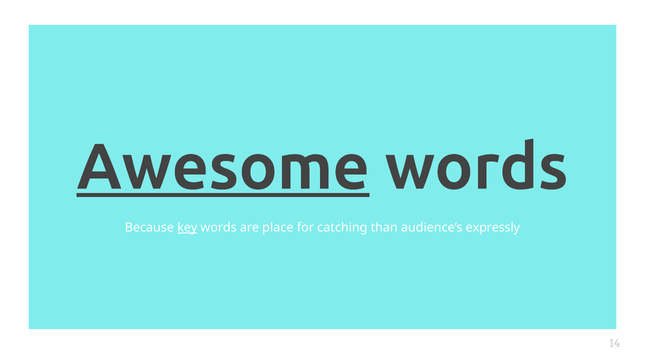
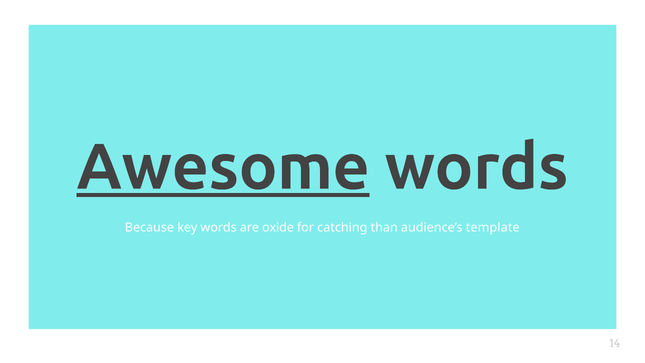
key underline: present -> none
place: place -> oxide
expressly: expressly -> template
